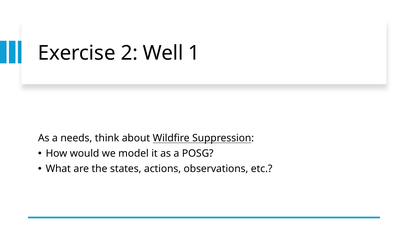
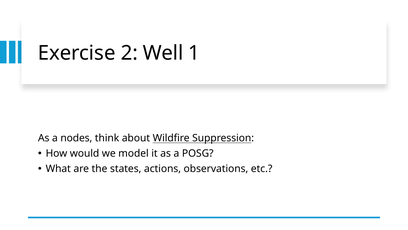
needs: needs -> nodes
